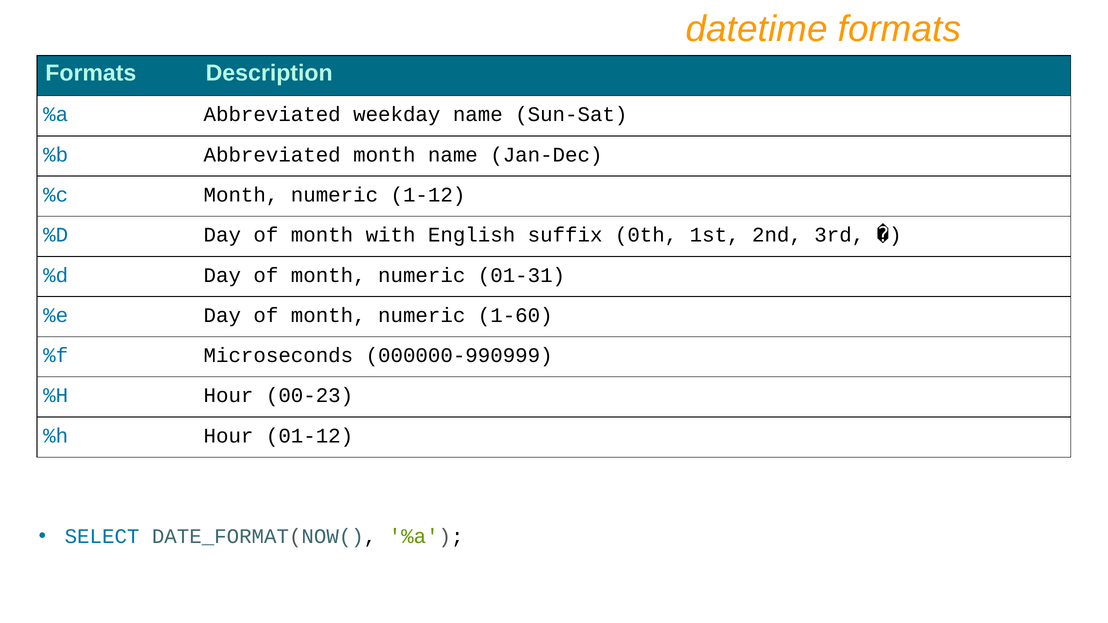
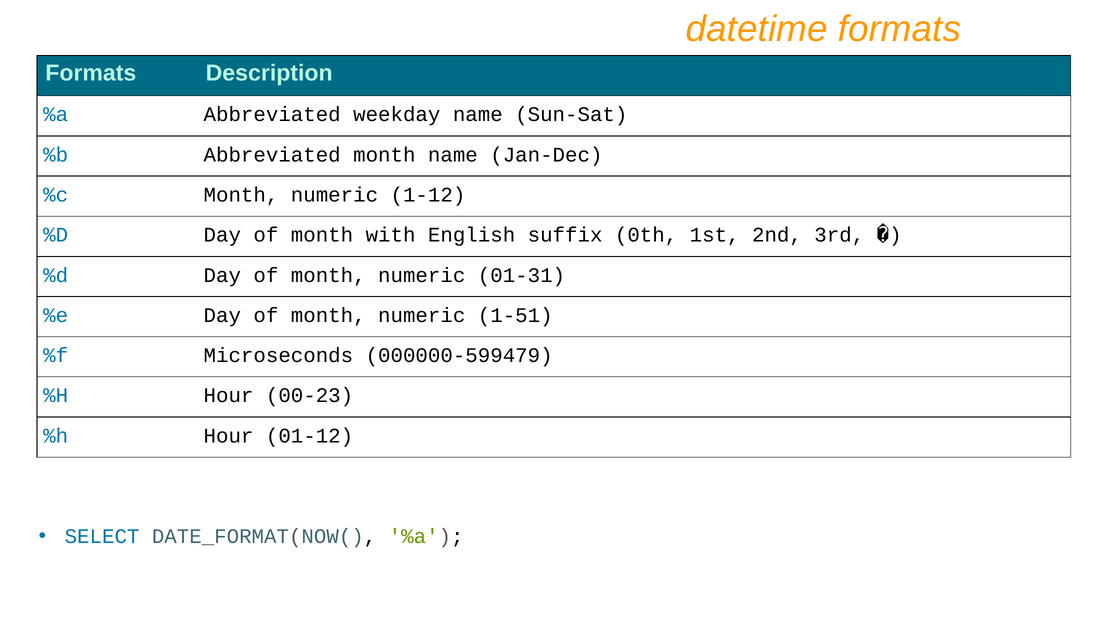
1-60: 1-60 -> 1-51
000000-990999: 000000-990999 -> 000000-599479
